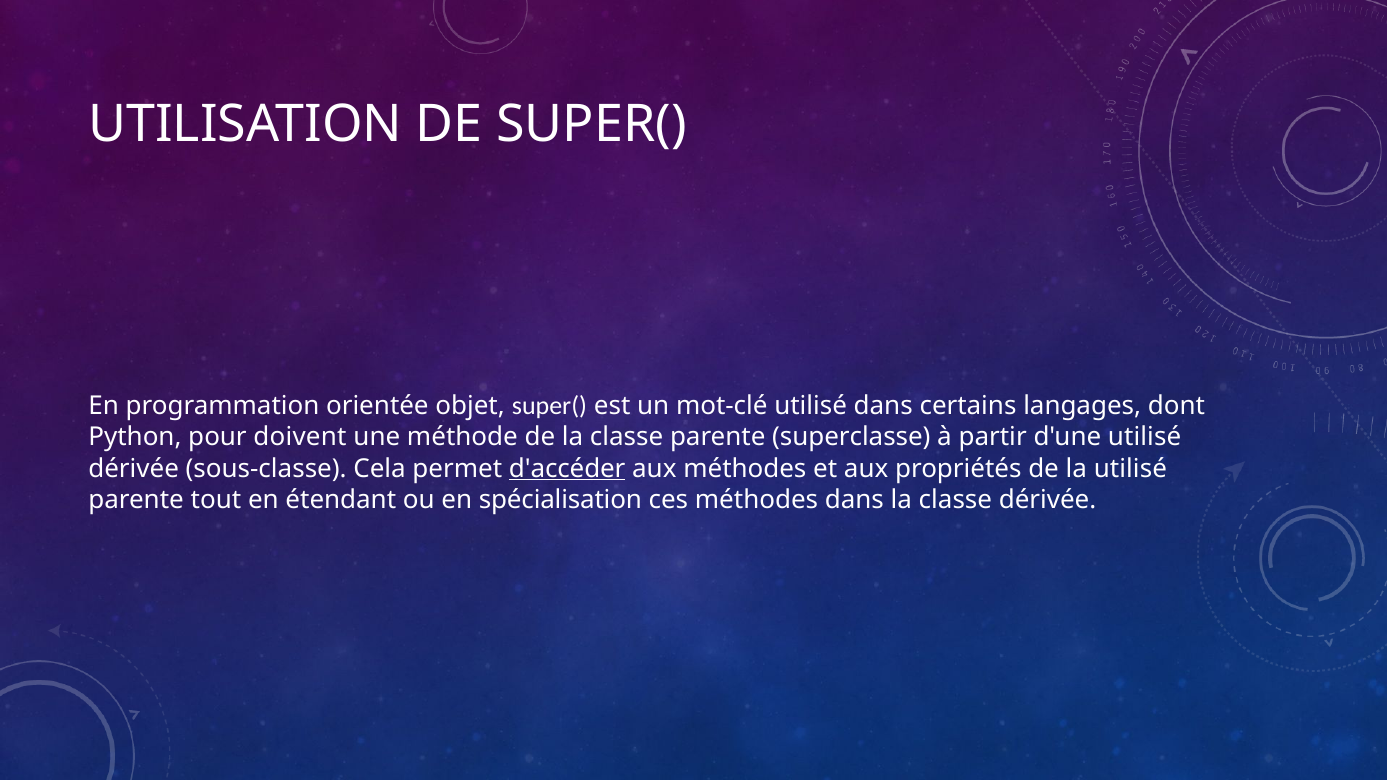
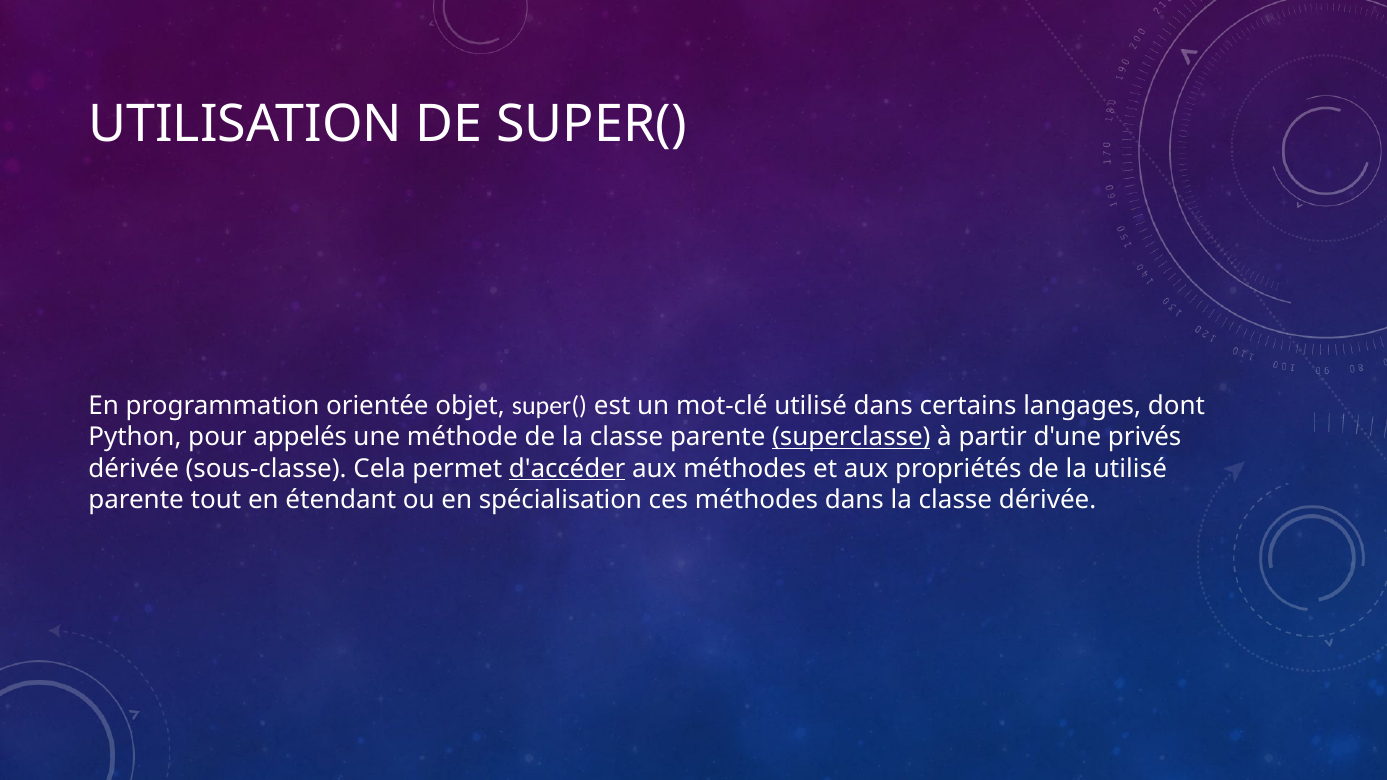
doivent: doivent -> appelés
superclasse underline: none -> present
d'une utilisé: utilisé -> privés
